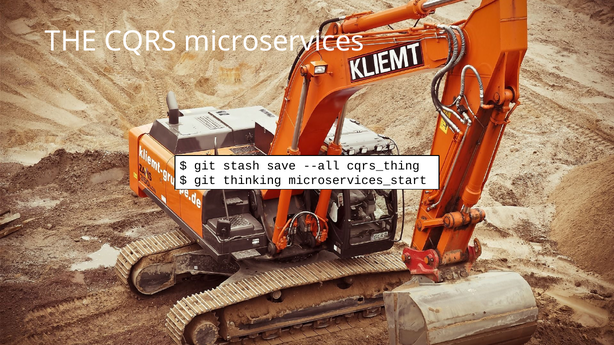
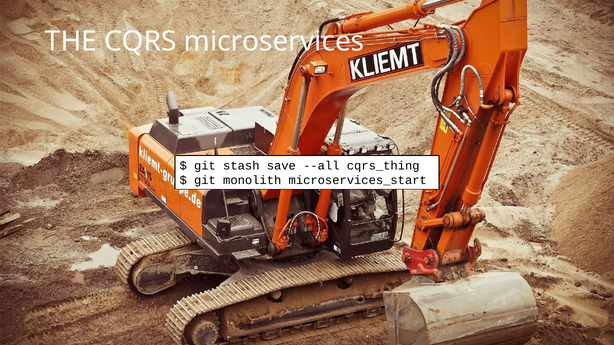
thinking: thinking -> monolith
